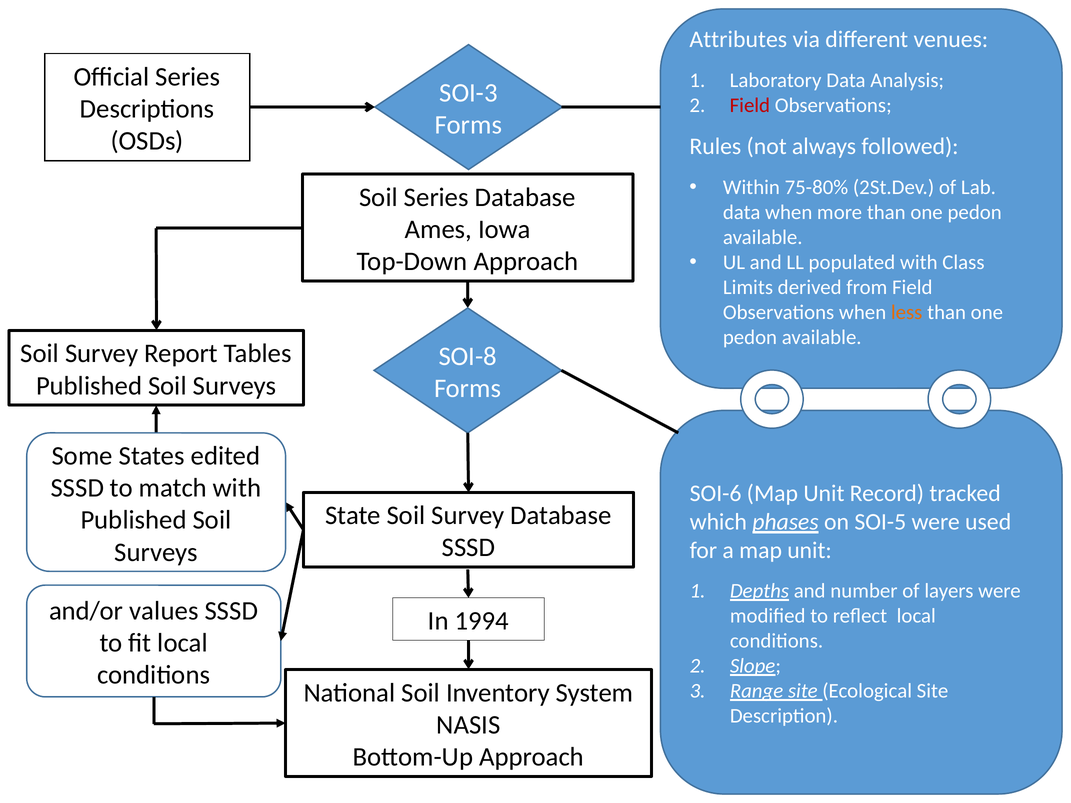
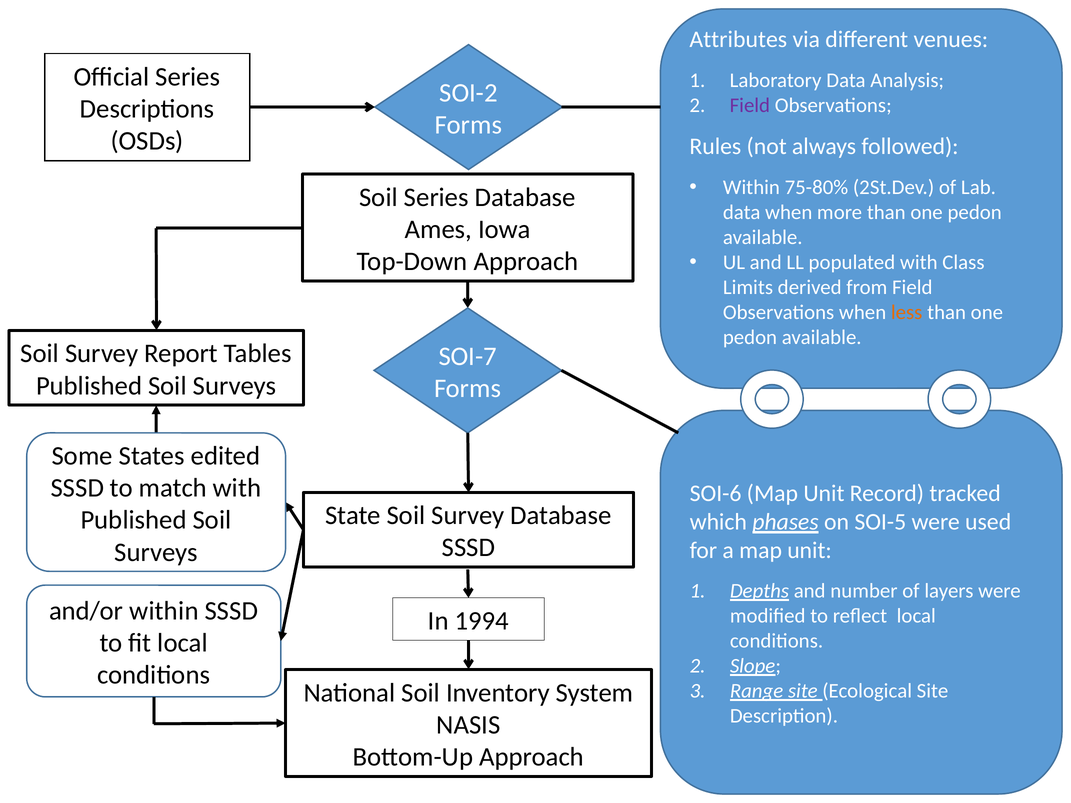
SOI-3: SOI-3 -> SOI-2
Field at (750, 105) colour: red -> purple
SOI-8: SOI-8 -> SOI-7
and/or values: values -> within
